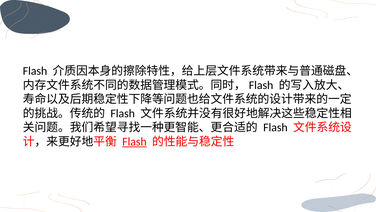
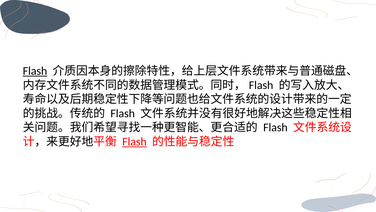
Flash at (35, 71) underline: none -> present
